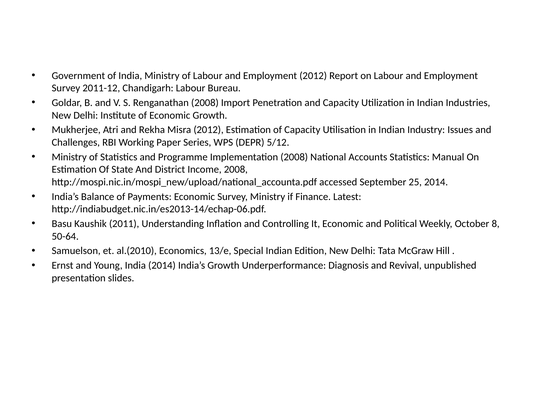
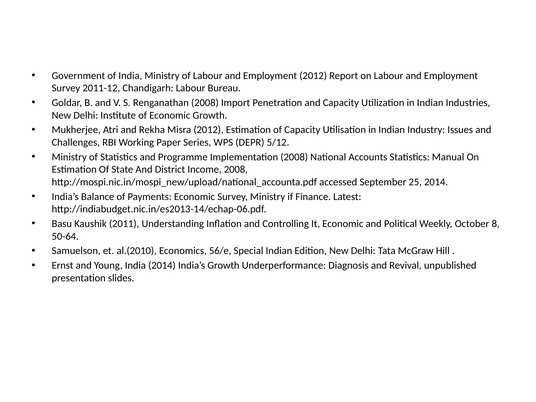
13/e: 13/e -> 56/e
